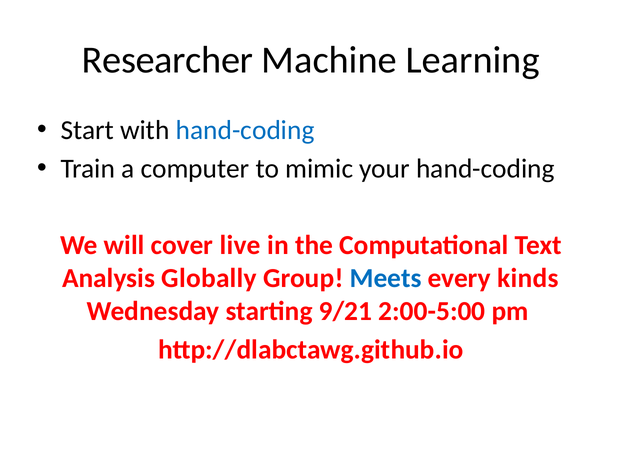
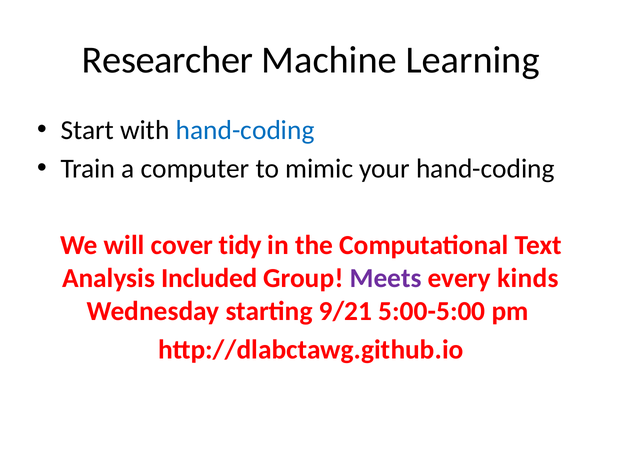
live: live -> tidy
Globally: Globally -> Included
Meets colour: blue -> purple
2:00-5:00: 2:00-5:00 -> 5:00-5:00
